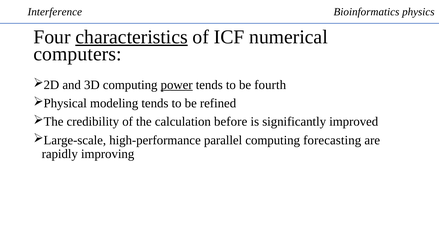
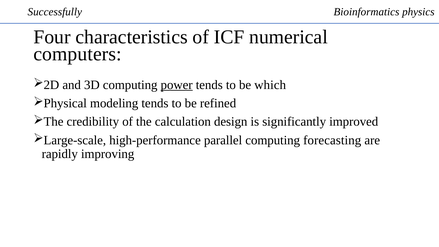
Interference: Interference -> Successfully
characteristics underline: present -> none
fourth: fourth -> which
before: before -> design
